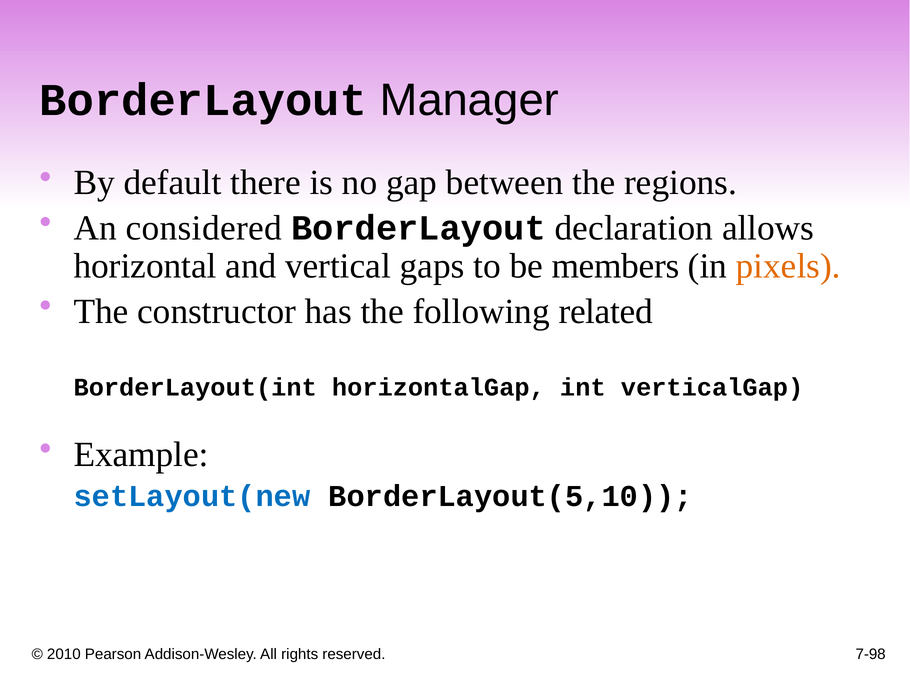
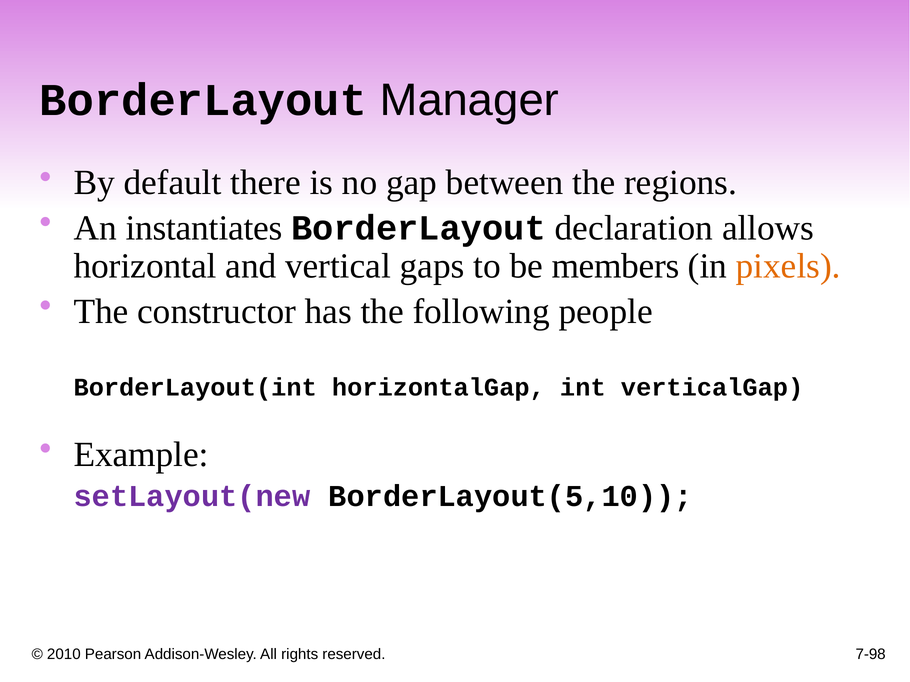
considered: considered -> instantiates
related: related -> people
setLayout(new colour: blue -> purple
